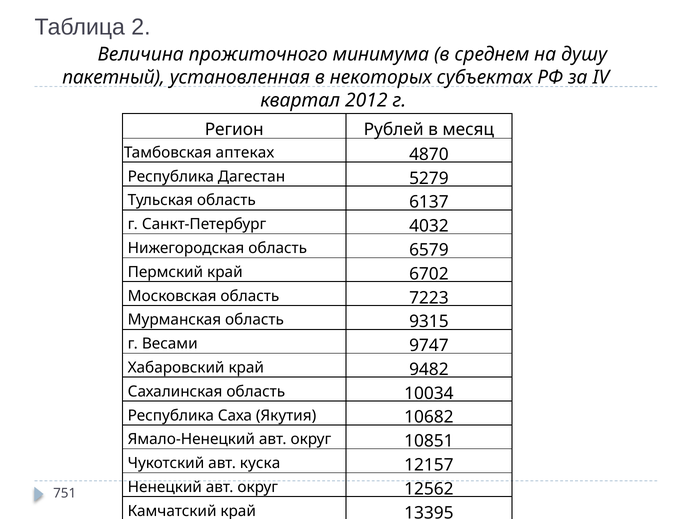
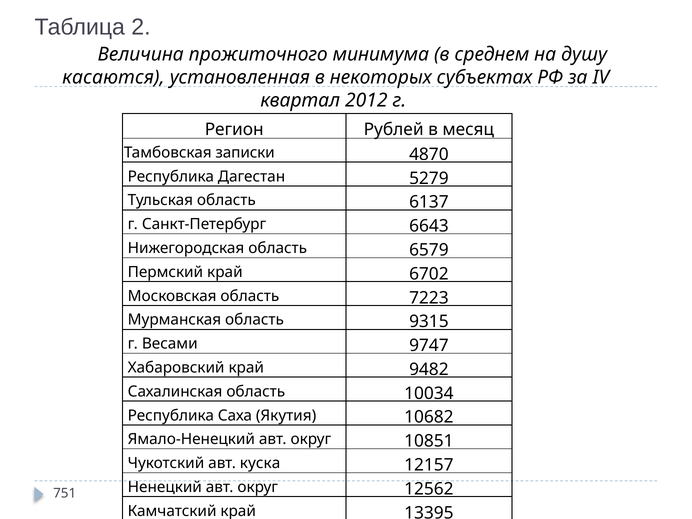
пакетный: пакетный -> касаются
аптеках: аптеках -> записки
4032: 4032 -> 6643
